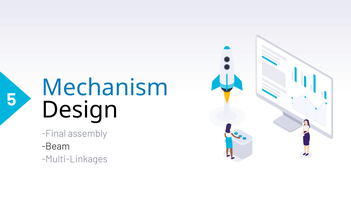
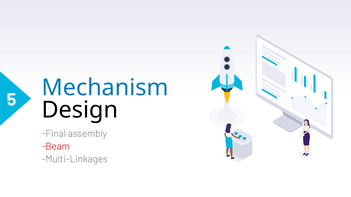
Beam colour: black -> red
